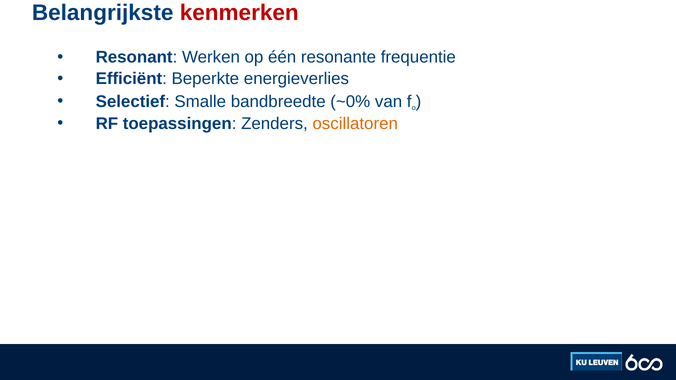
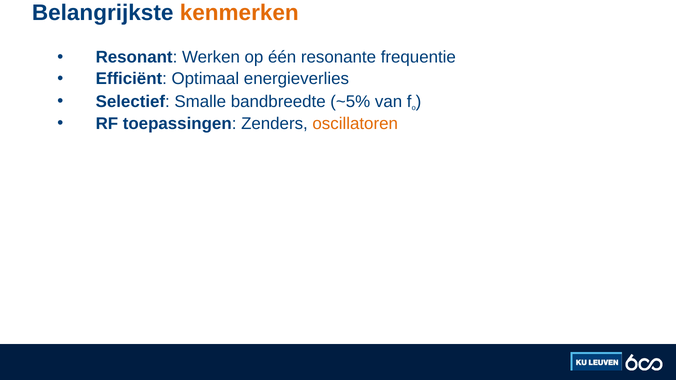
kenmerken colour: red -> orange
Beperkte: Beperkte -> Optimaal
~0%: ~0% -> ~5%
